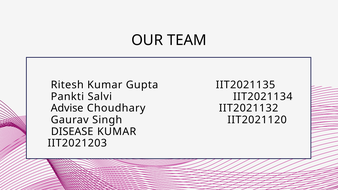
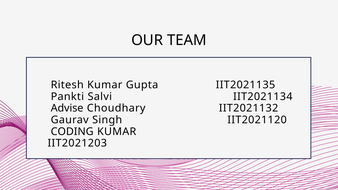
DISEASE: DISEASE -> CODING
